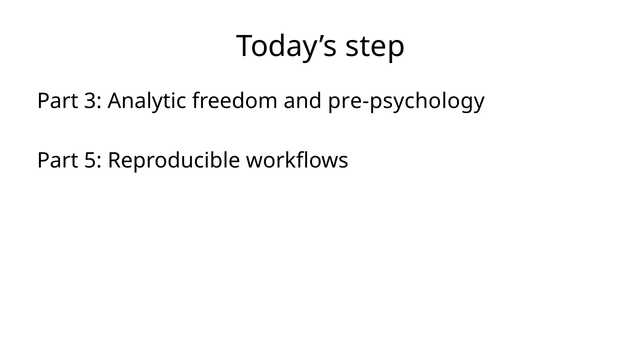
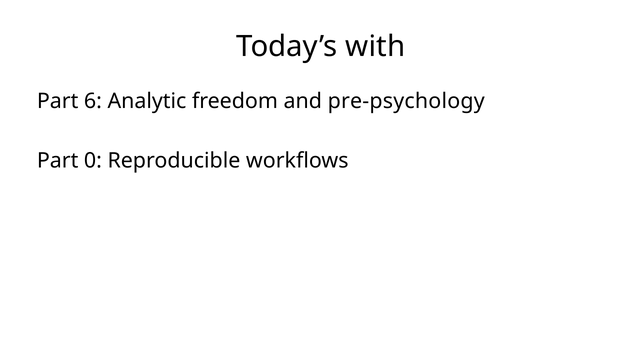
step: step -> with
3: 3 -> 6
5: 5 -> 0
